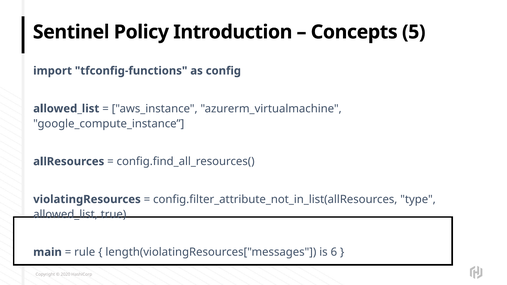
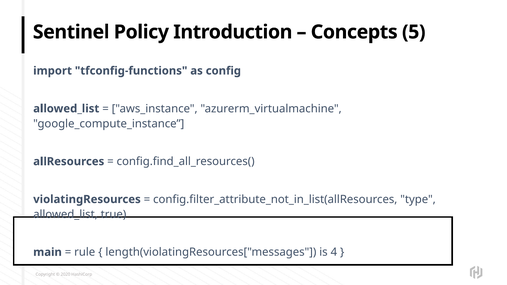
6: 6 -> 4
